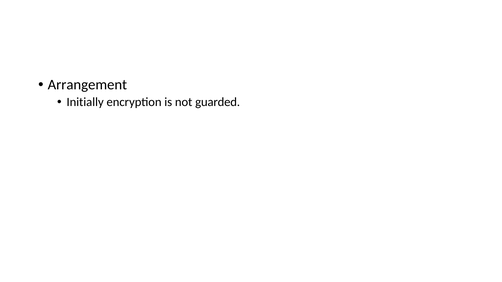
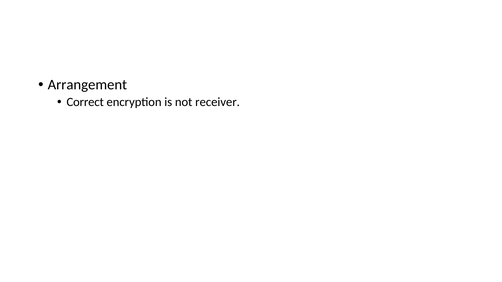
Initially: Initially -> Correct
guarded: guarded -> receiver
